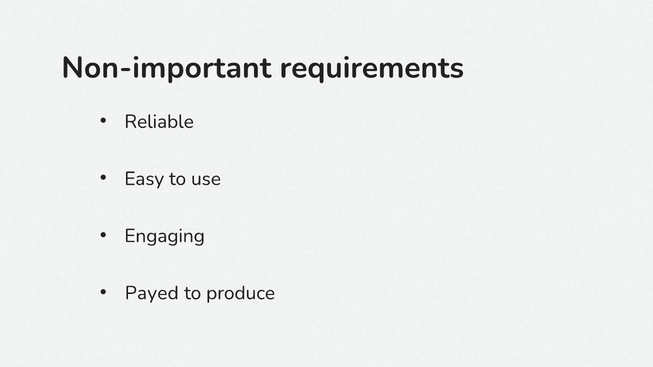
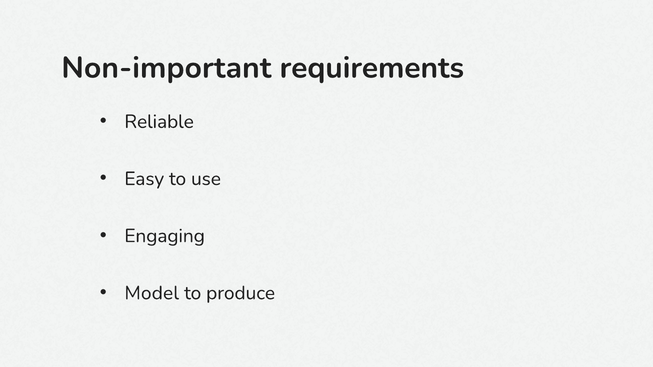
Payed: Payed -> Model
